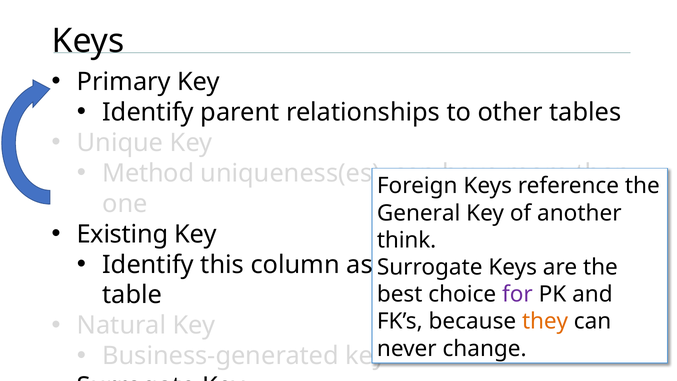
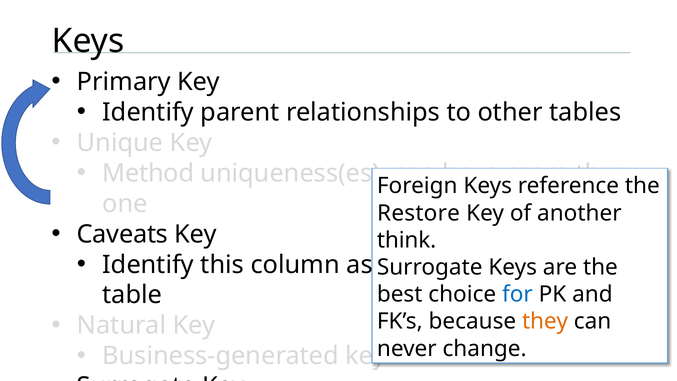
General: General -> Restore
Existing: Existing -> Caveats
for colour: purple -> blue
